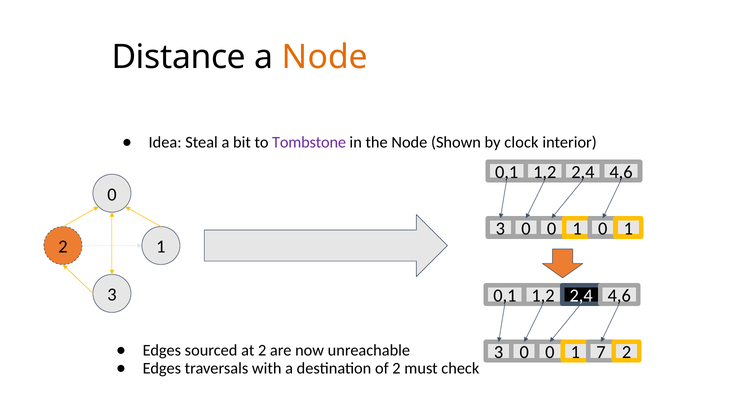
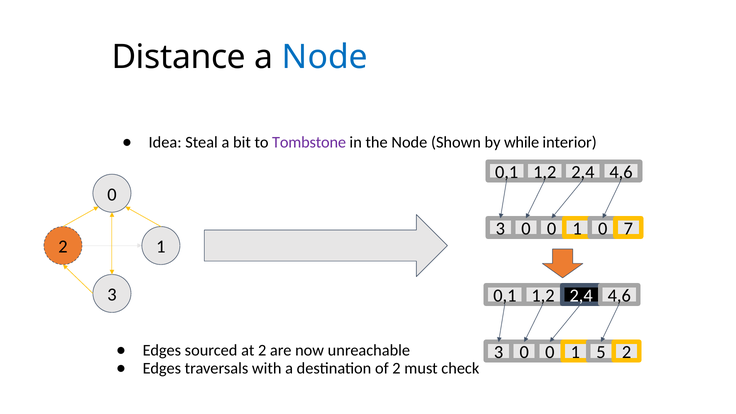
Node at (325, 57) colour: orange -> blue
clock: clock -> while
1 0 1: 1 -> 7
7: 7 -> 5
